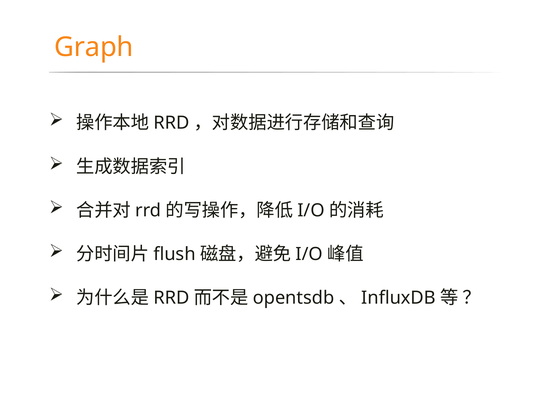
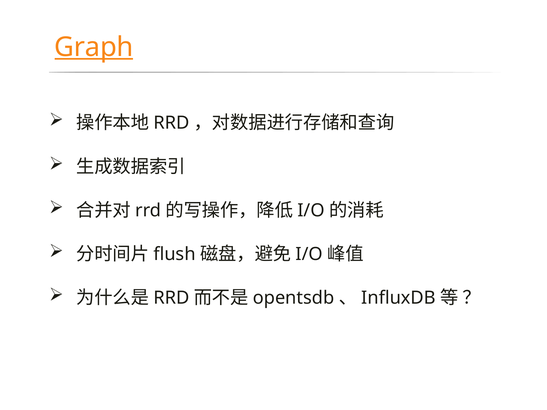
Graph underline: none -> present
